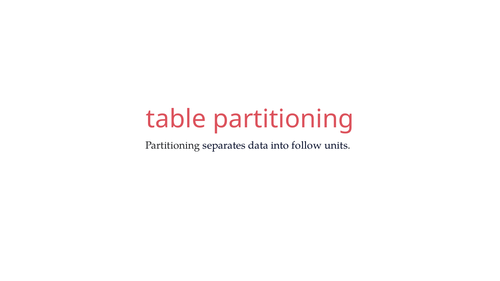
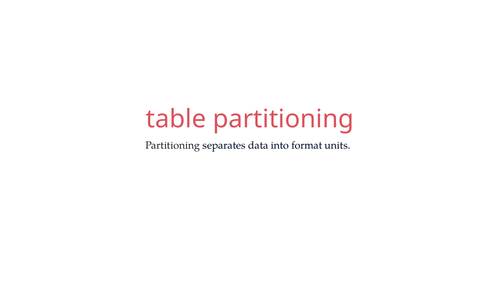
follow: follow -> format
